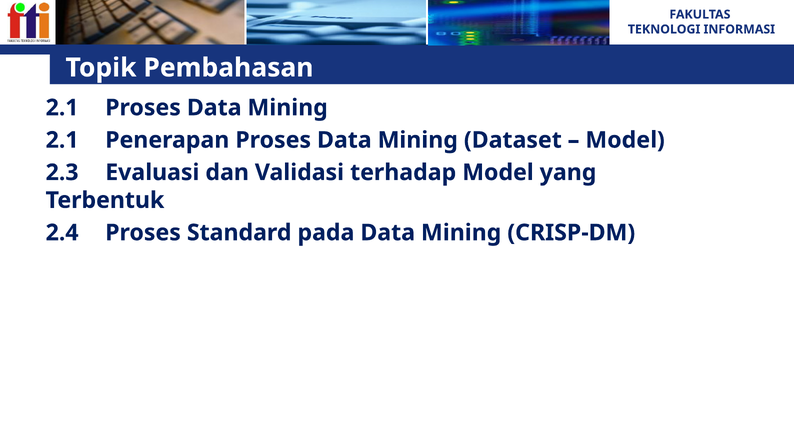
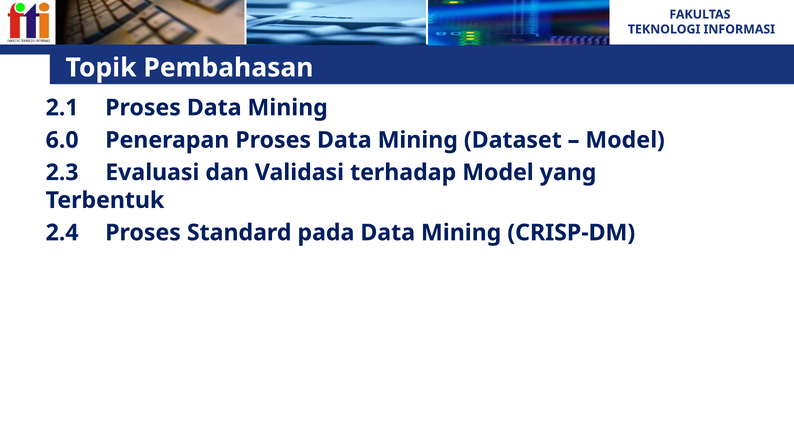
2.1 at (62, 140): 2.1 -> 6.0
